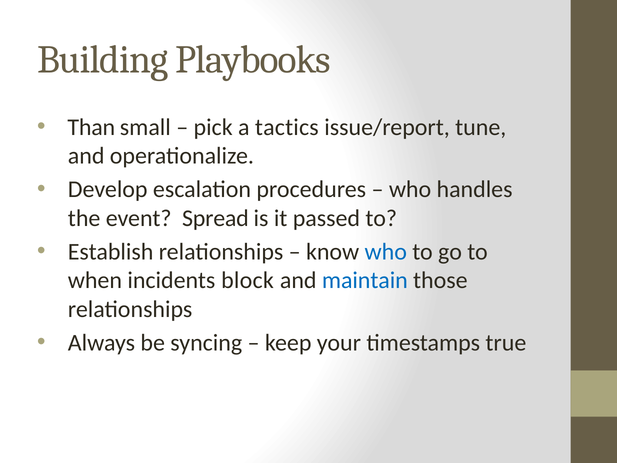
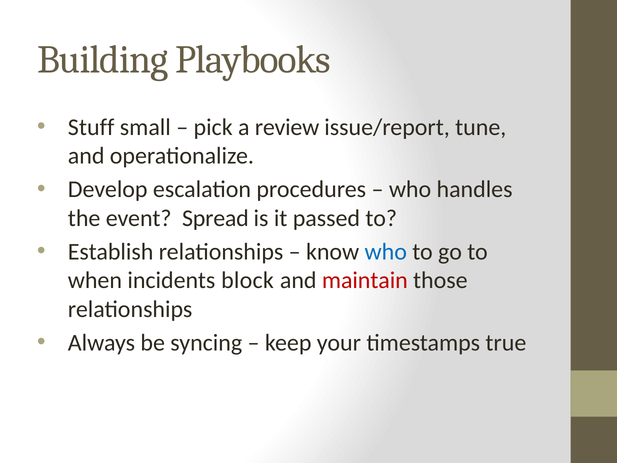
Than: Than -> Stuff
tactics: tactics -> review
maintain colour: blue -> red
